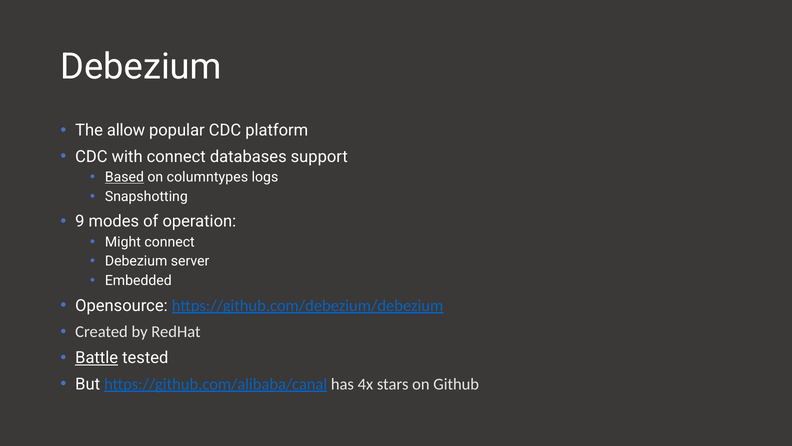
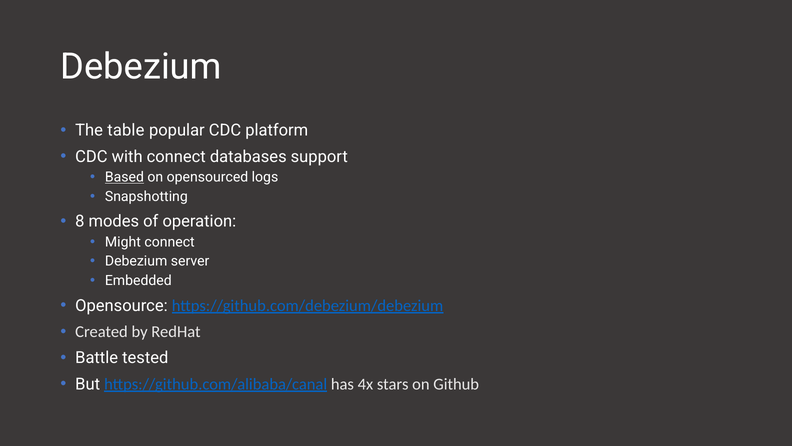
allow: allow -> table
columntypes: columntypes -> opensourced
9: 9 -> 8
Battle underline: present -> none
